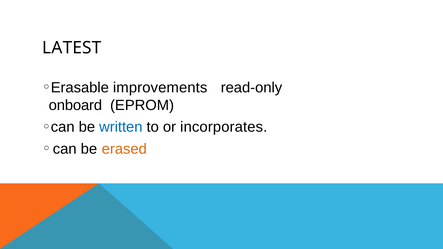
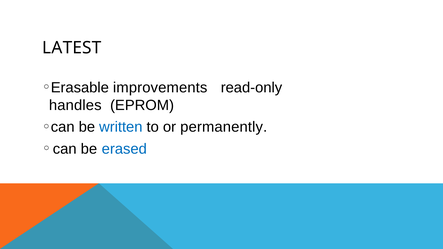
onboard: onboard -> handles
incorporates: incorporates -> permanently
erased colour: orange -> blue
